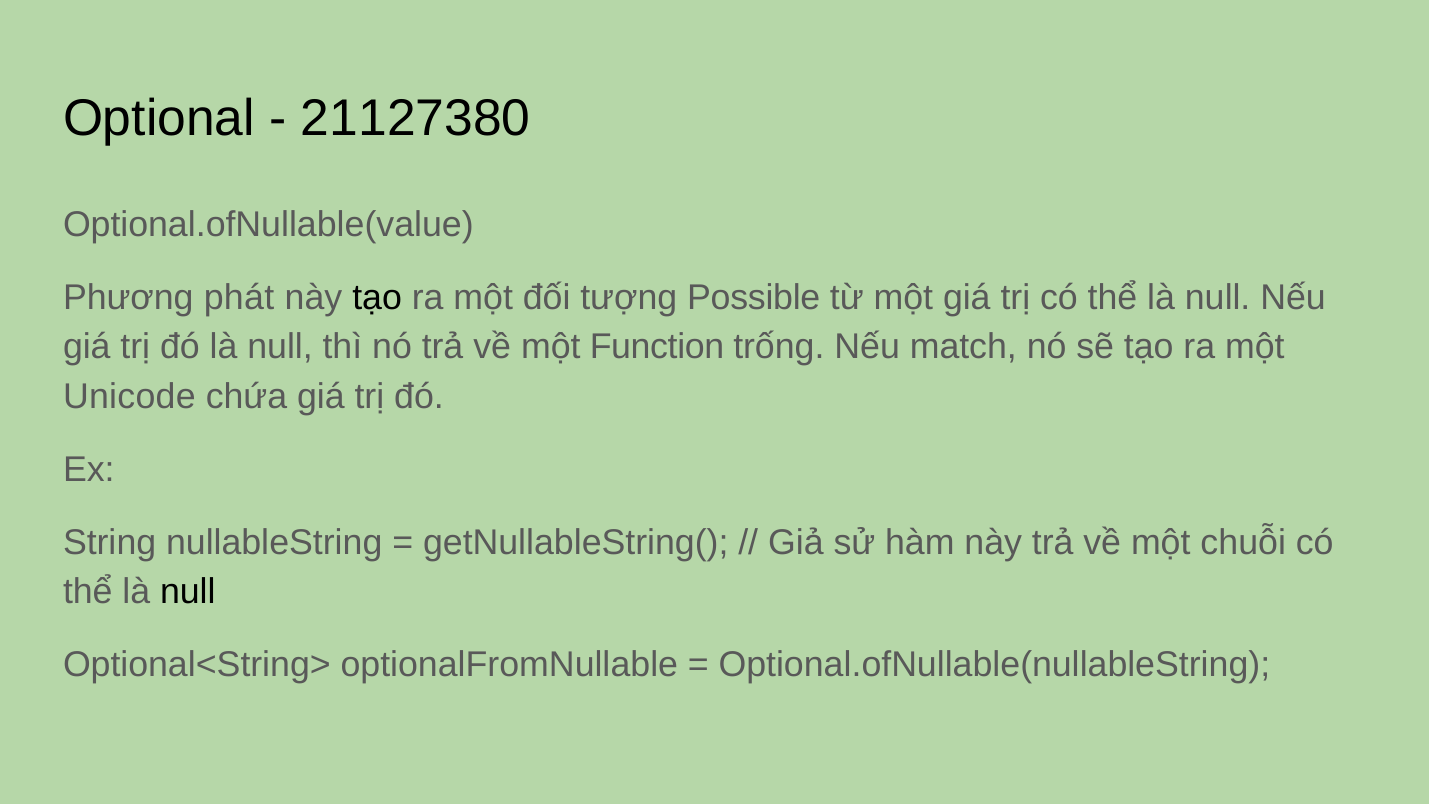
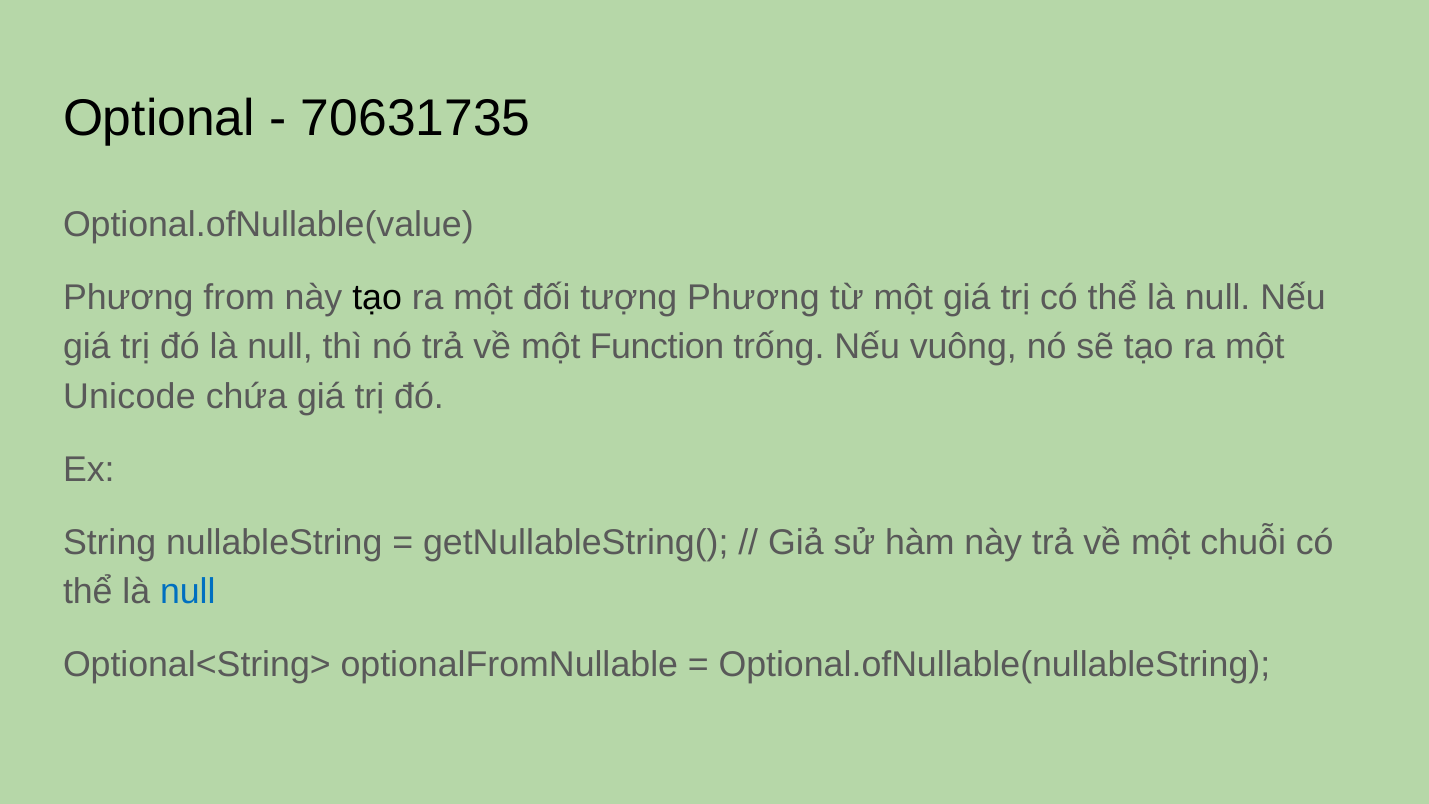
21127380: 21127380 -> 70631735
phát: phát -> from
tượng Possible: Possible -> Phương
match: match -> vuông
null at (188, 592) colour: black -> blue
